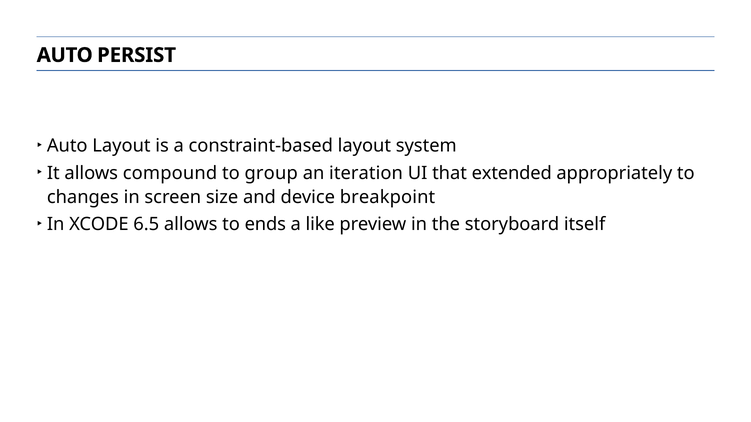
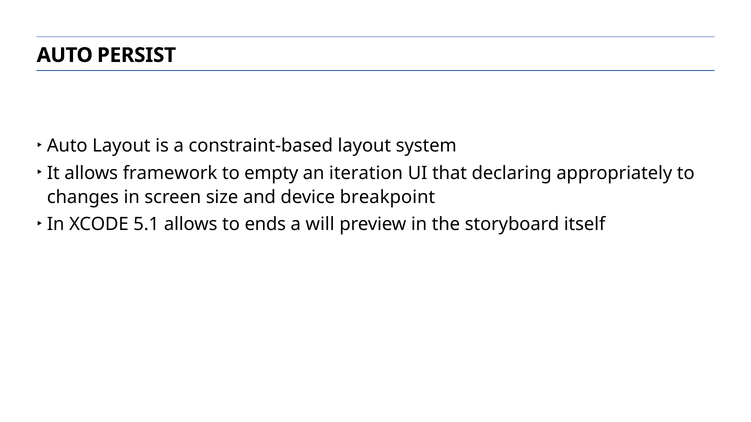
compound: compound -> framework
group: group -> empty
extended: extended -> declaring
6.5: 6.5 -> 5.1
like: like -> will
